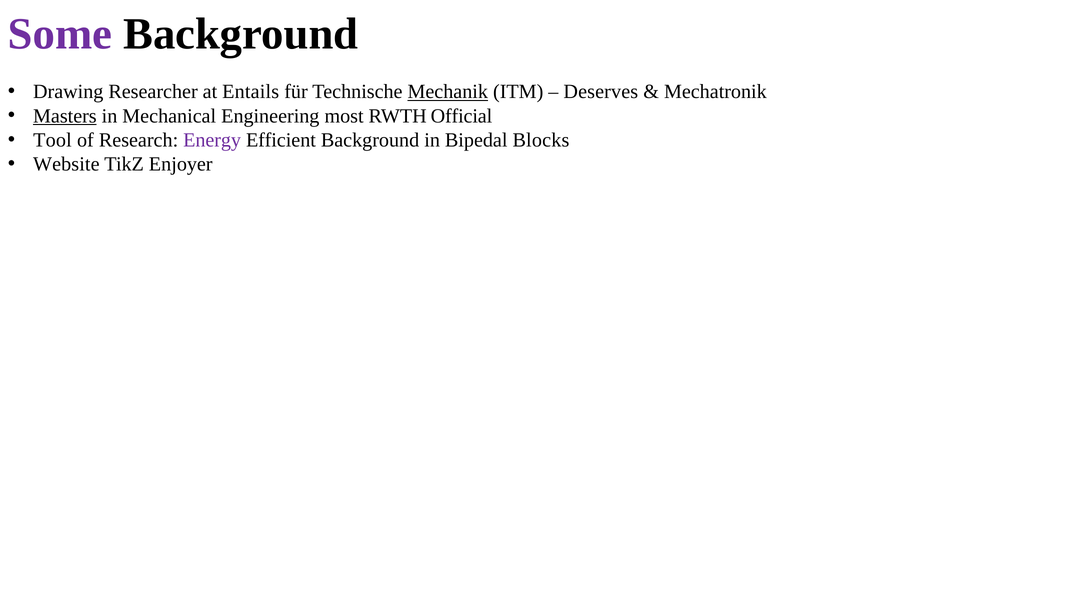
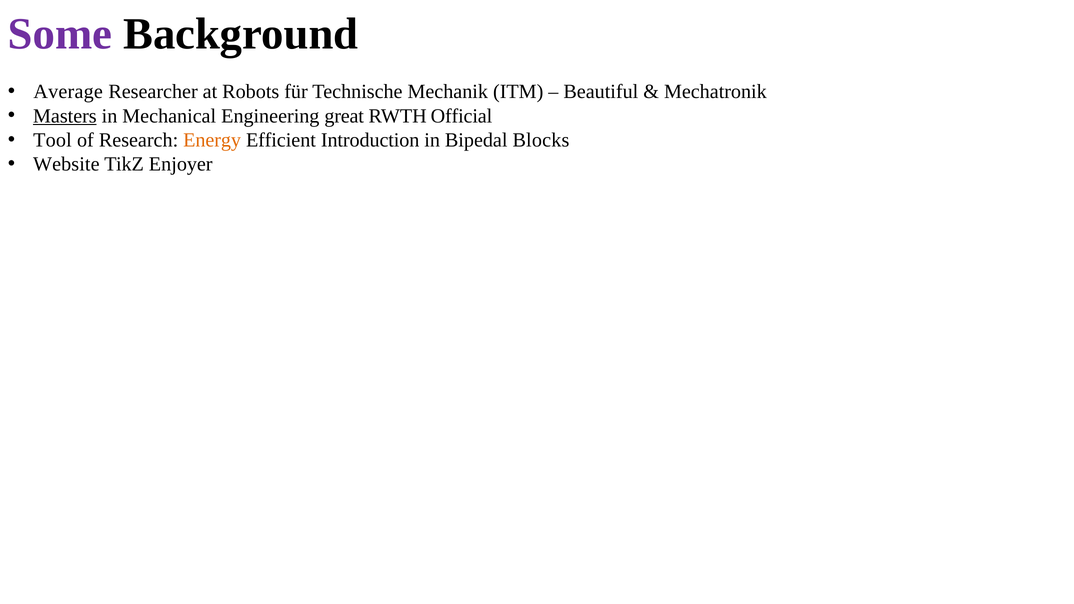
Drawing: Drawing -> Average
Entails: Entails -> Robots
Mechanik underline: present -> none
Deserves: Deserves -> Beautiful
most: most -> great
Energy colour: purple -> orange
Efficient Background: Background -> Introduction
